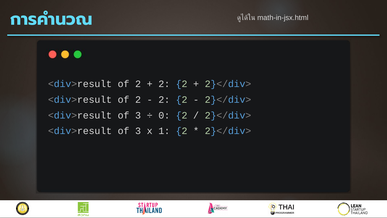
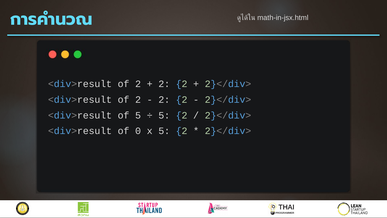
3 at (138, 115): 3 -> 5
0 at (164, 115): 0 -> 5
3 at (138, 131): 3 -> 0
x 1: 1 -> 5
